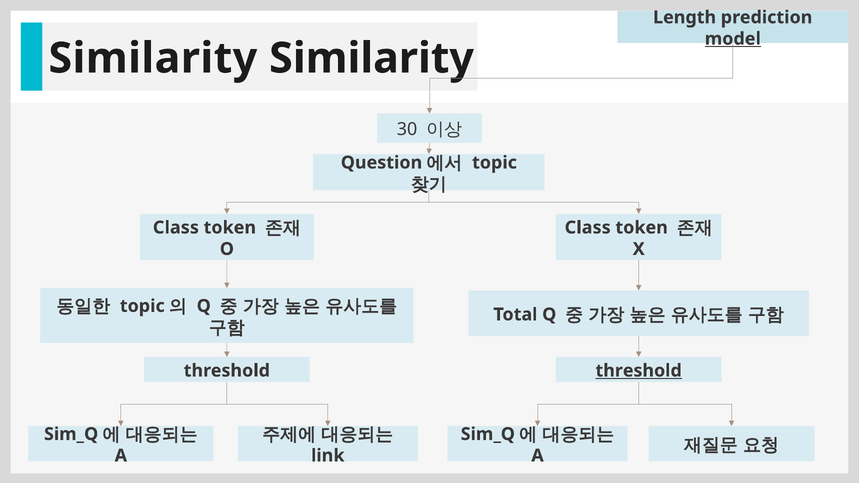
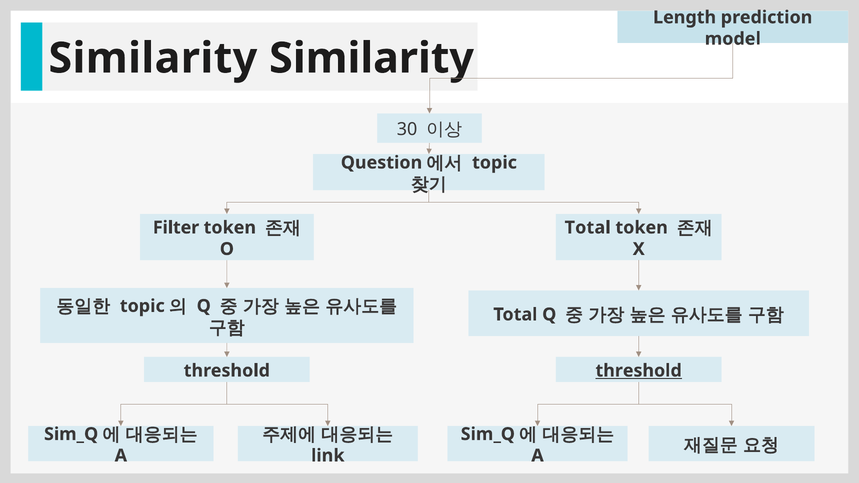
model underline: present -> none
Class at (176, 228): Class -> Filter
Class at (588, 228): Class -> Total
